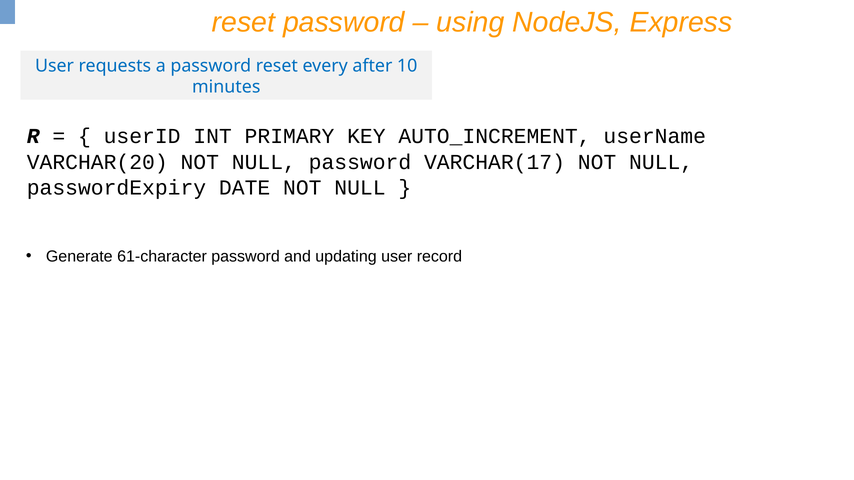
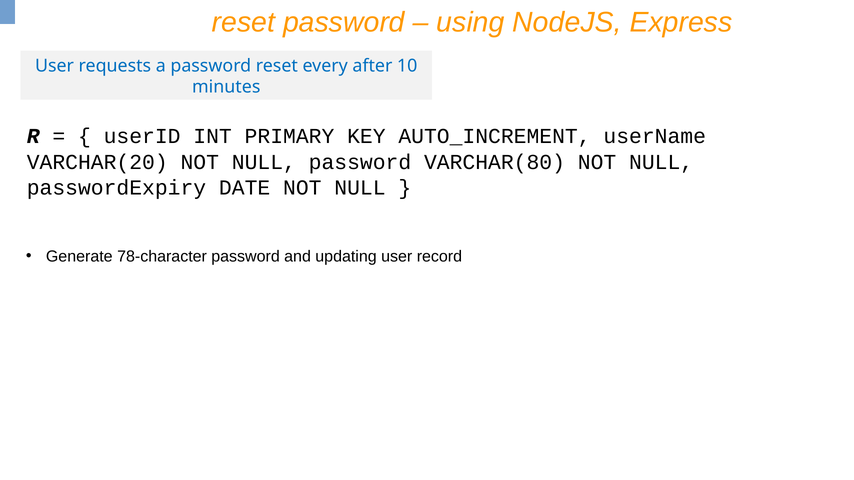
VARCHAR(17: VARCHAR(17 -> VARCHAR(80
61-character: 61-character -> 78-character
